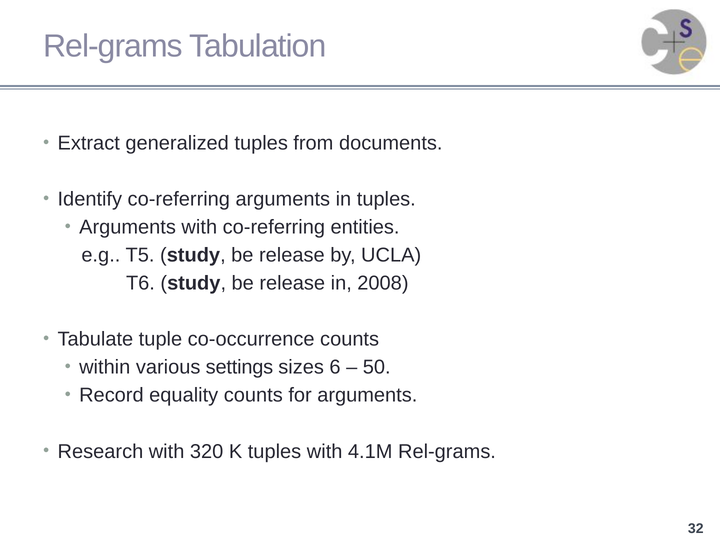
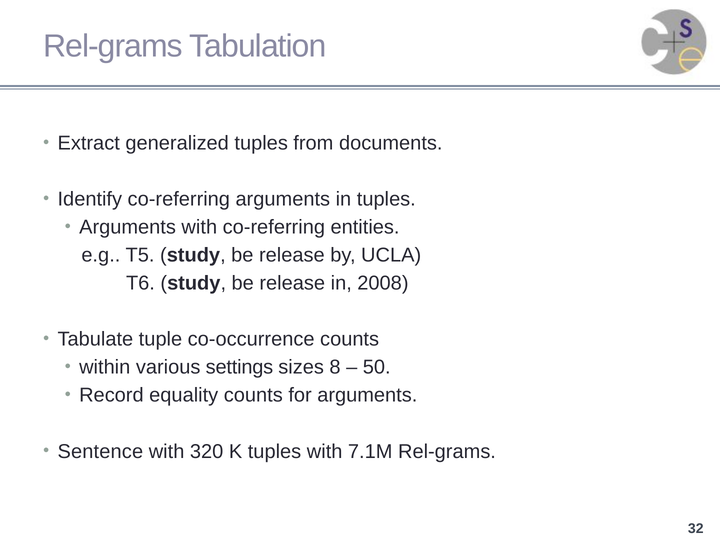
6: 6 -> 8
Research: Research -> Sentence
4.1M: 4.1M -> 7.1M
